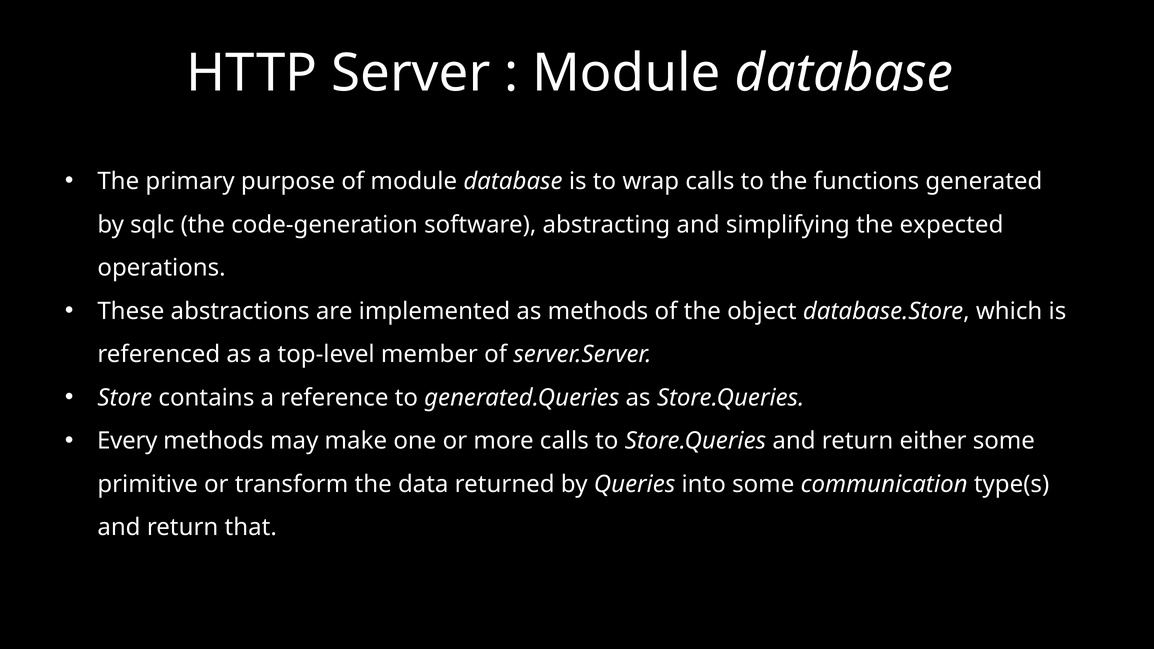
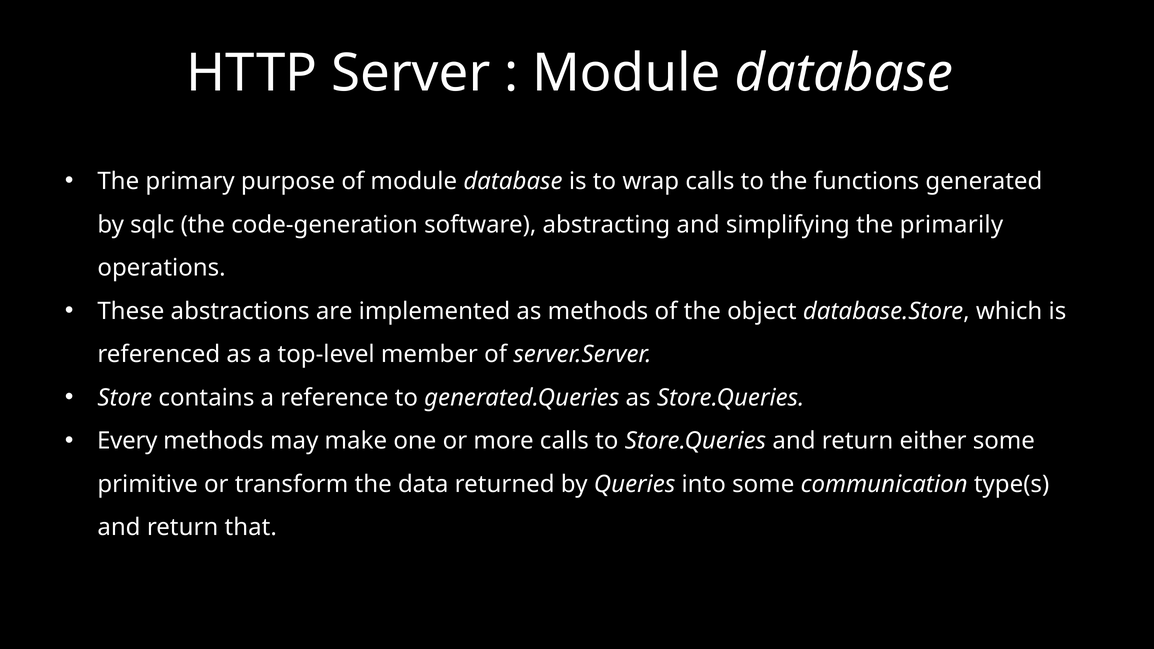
expected: expected -> primarily
